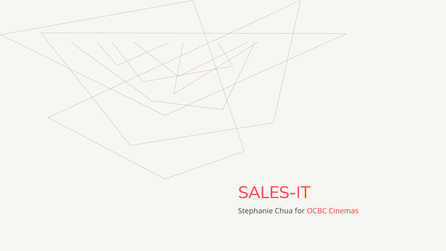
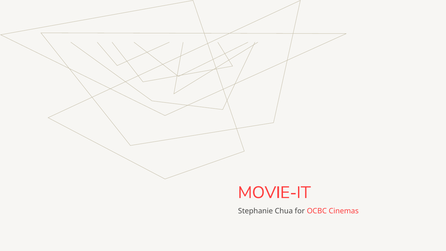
SALES-IT: SALES-IT -> MOVIE-IT
